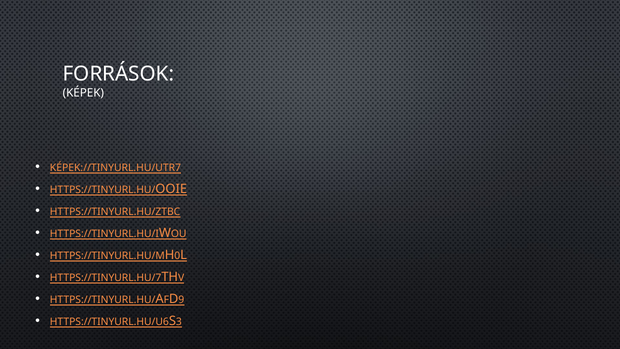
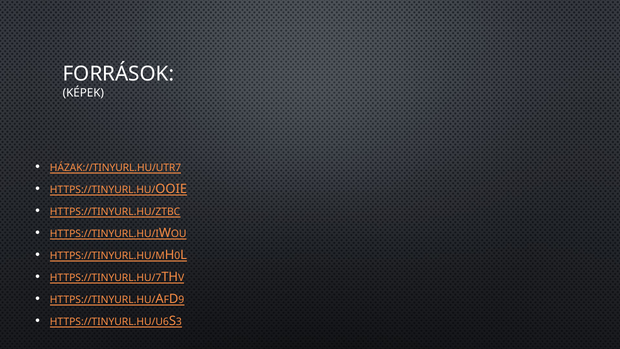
KÉPEK://TINYURL.HU/UTR7: KÉPEK://TINYURL.HU/UTR7 -> HÁZAK://TINYURL.HU/UTR7
